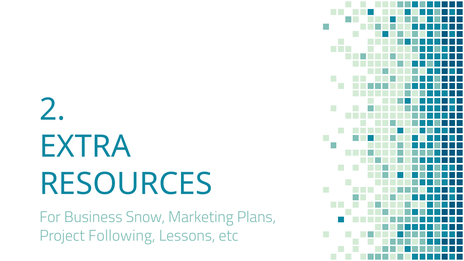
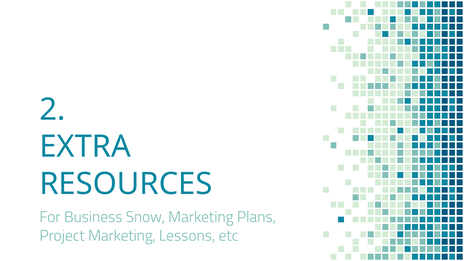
Project Following: Following -> Marketing
